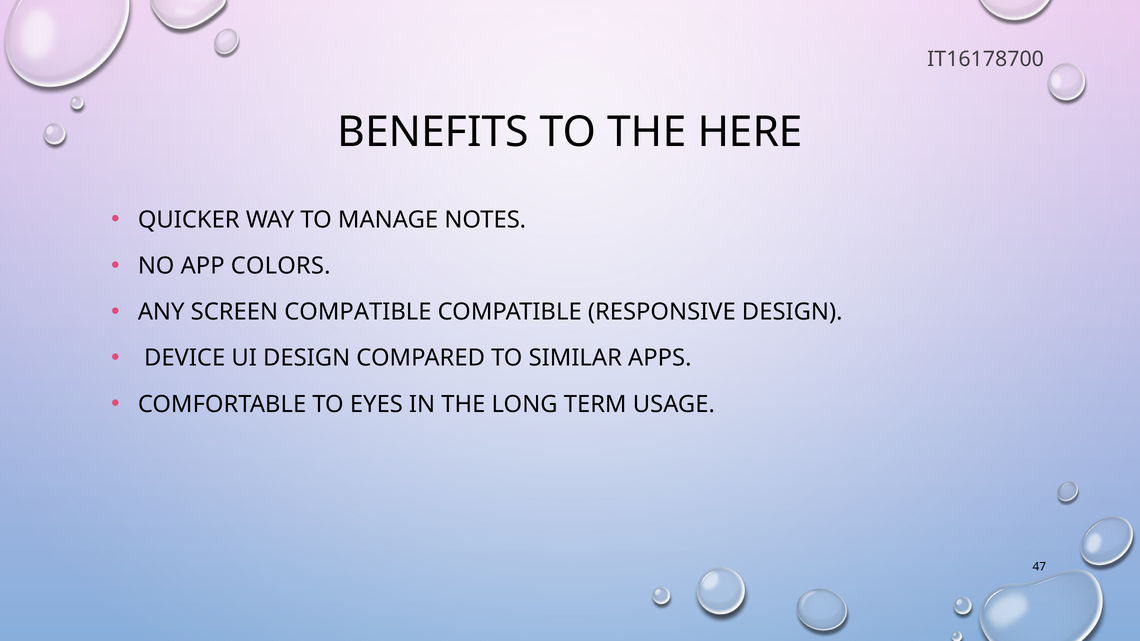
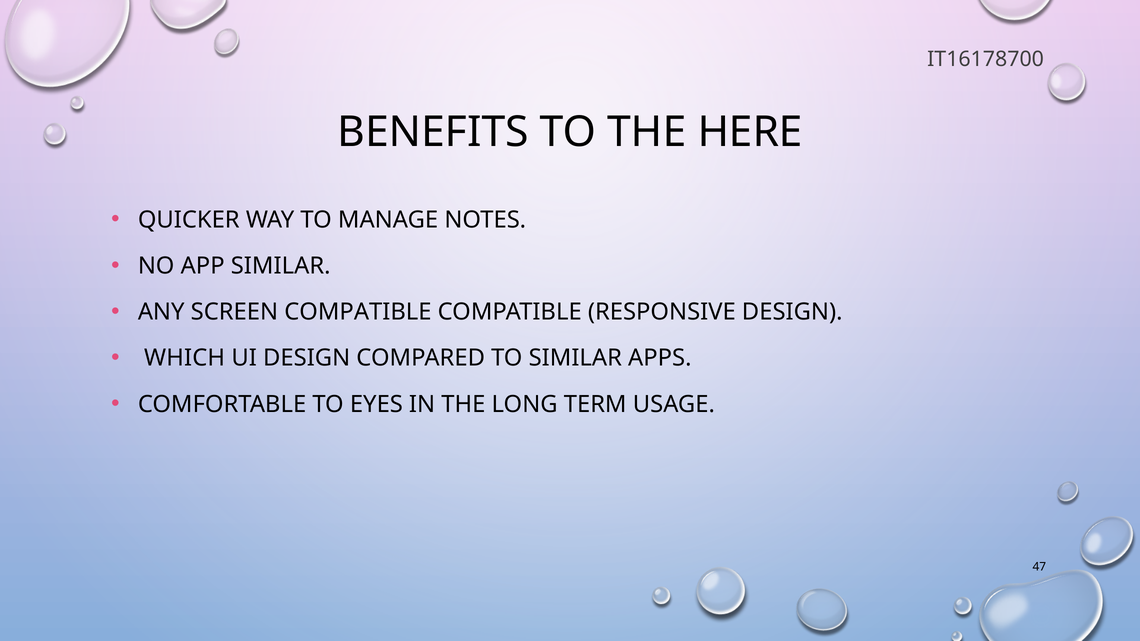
APP COLORS: COLORS -> SIMILAR
DEVICE: DEVICE -> WHICH
